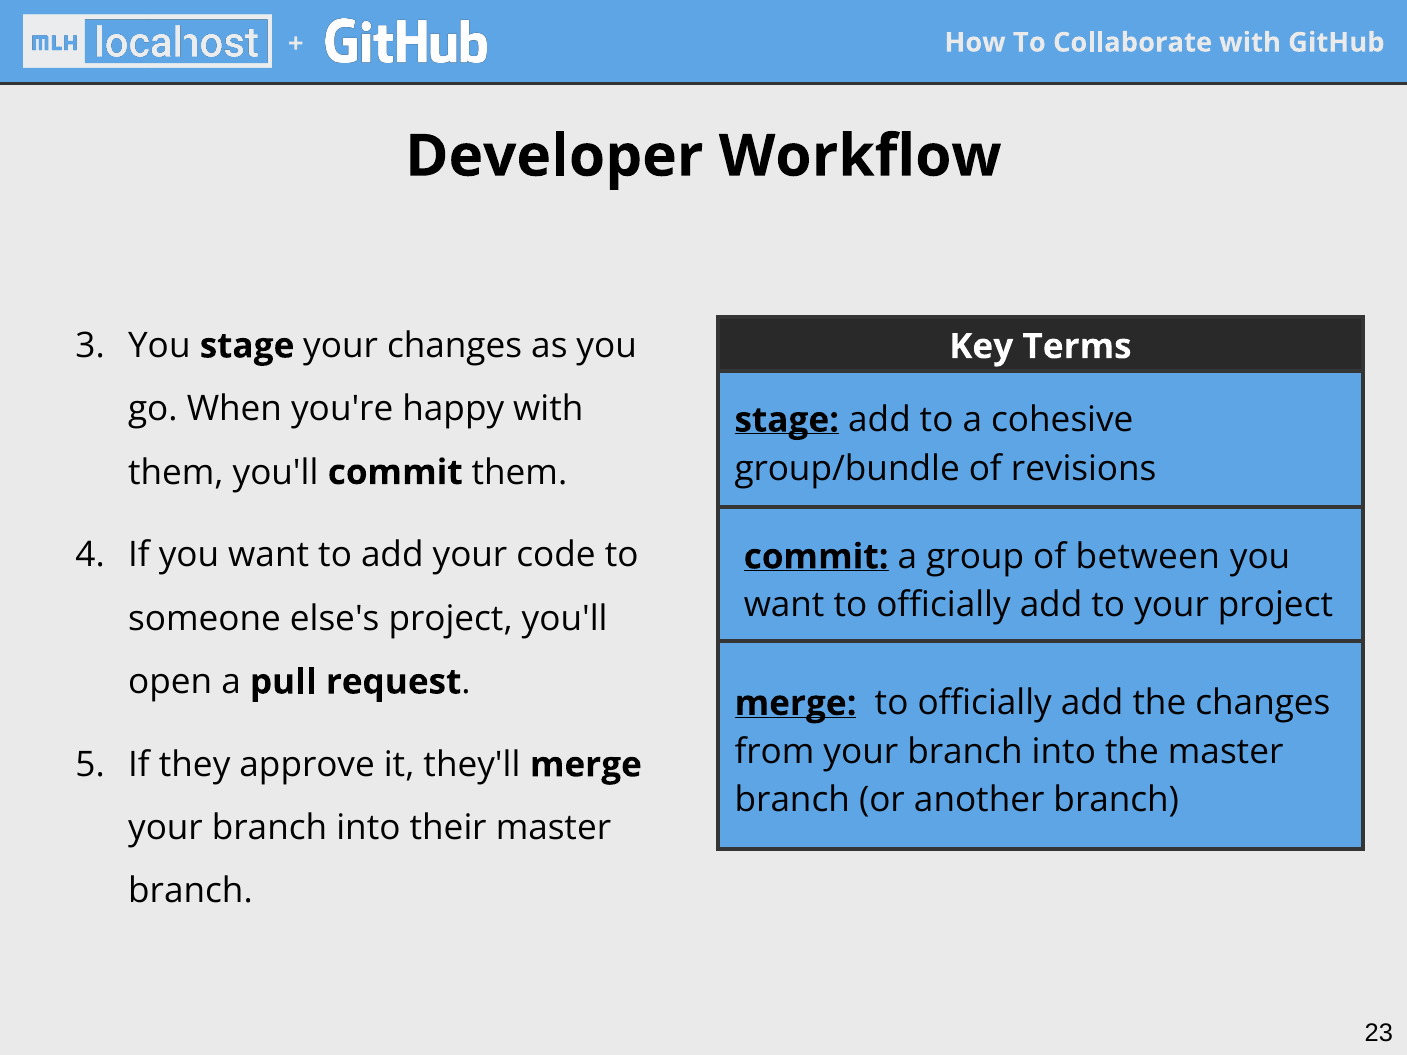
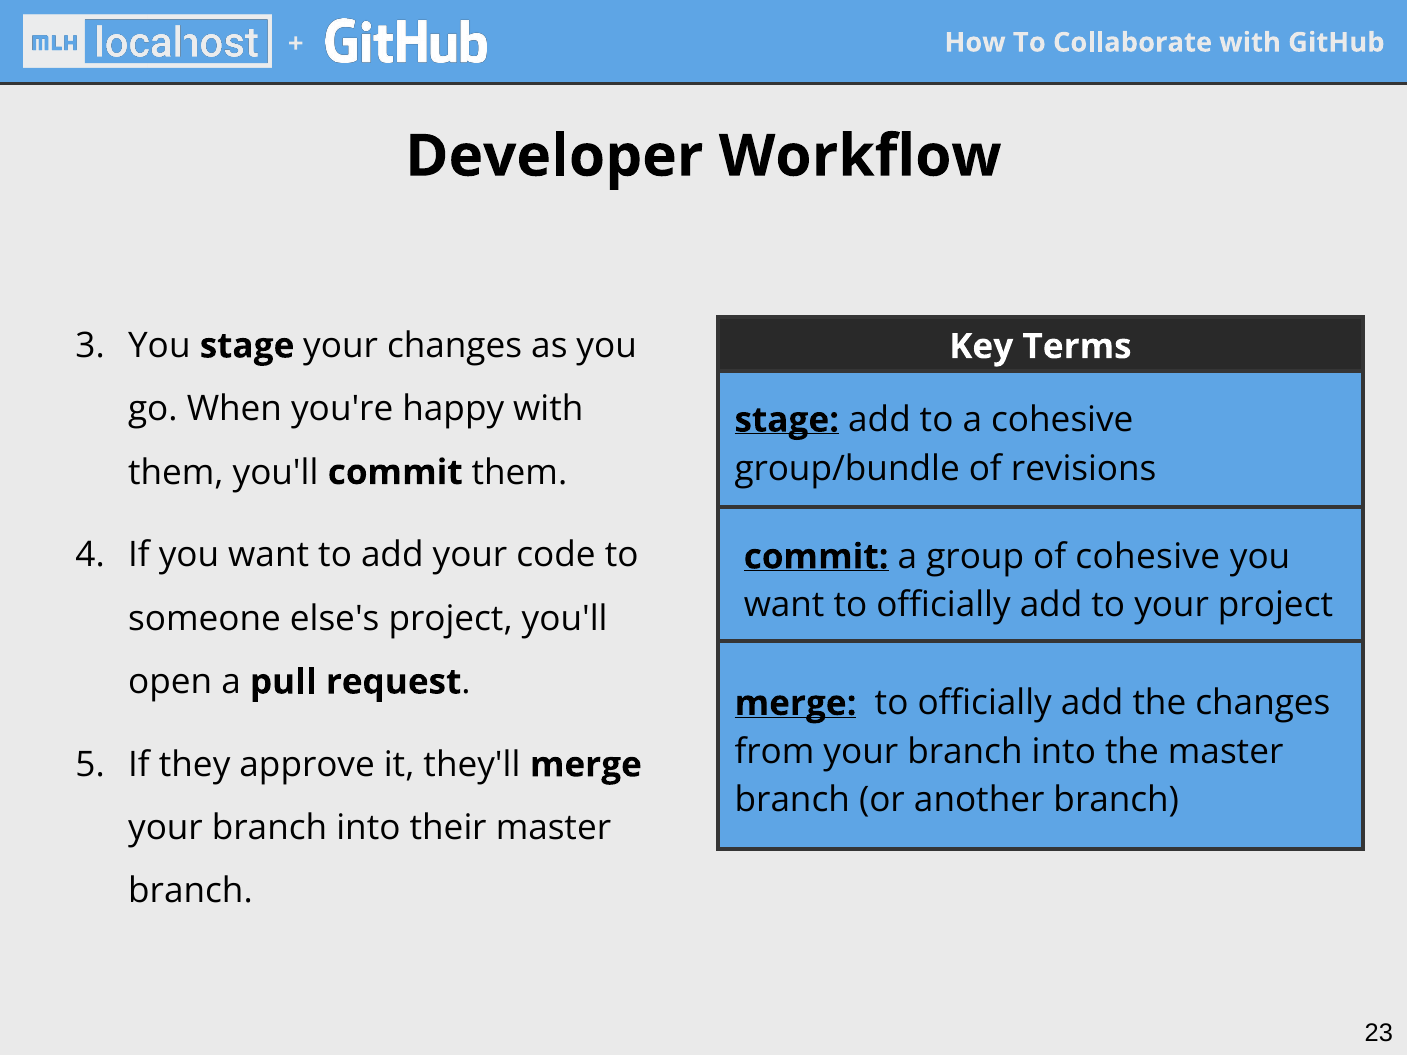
of between: between -> cohesive
